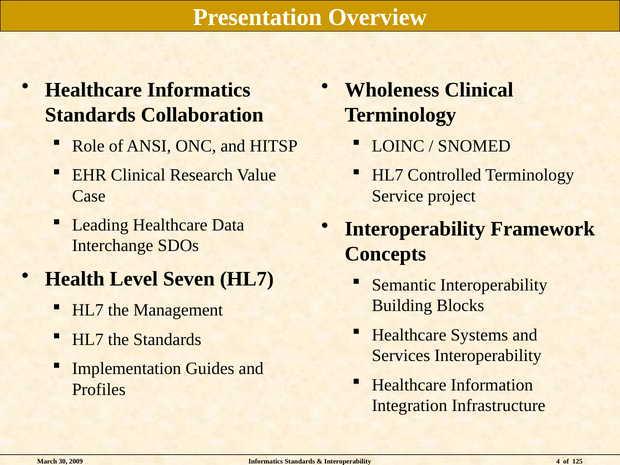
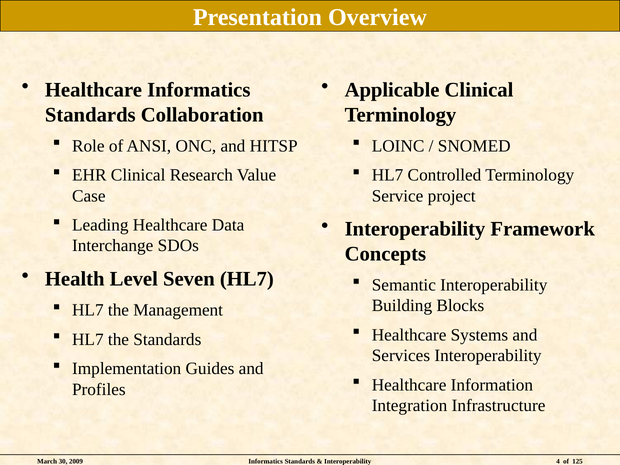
Wholeness: Wholeness -> Applicable
